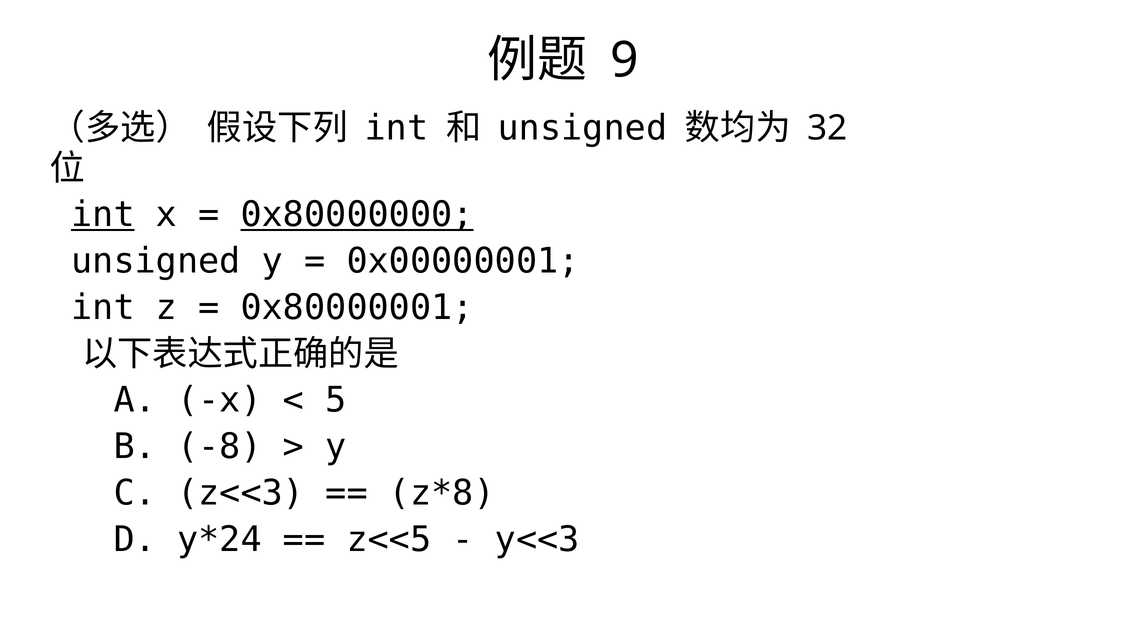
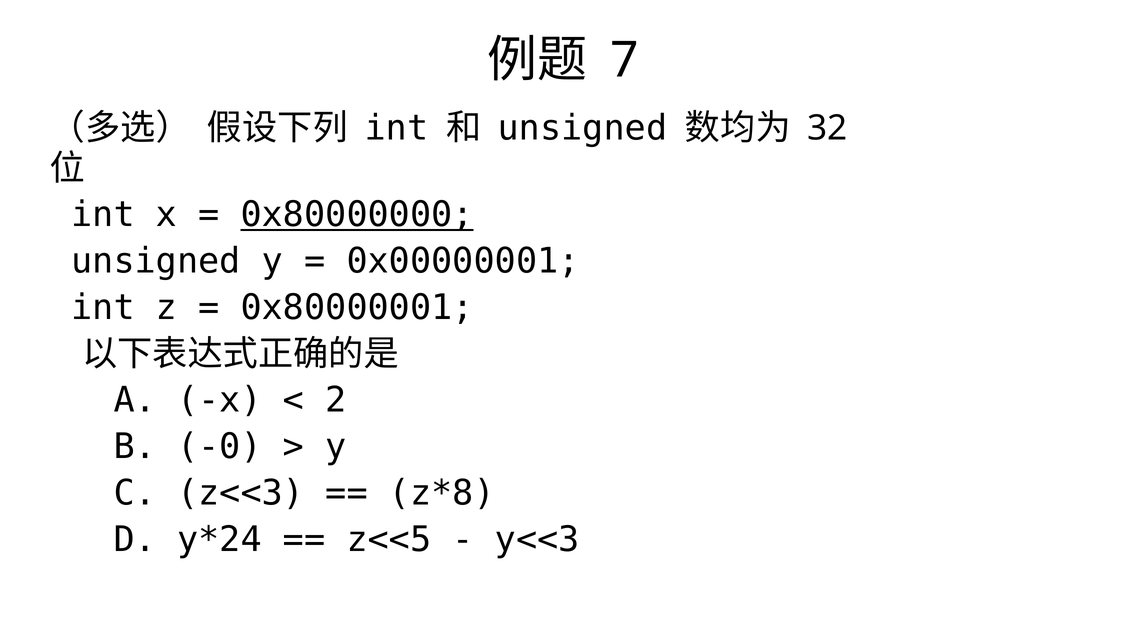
9: 9 -> 7
int at (103, 215) underline: present -> none
5: 5 -> 2
-8: -8 -> -0
